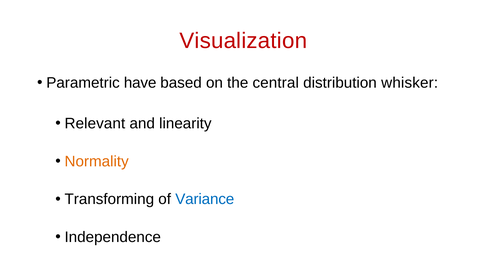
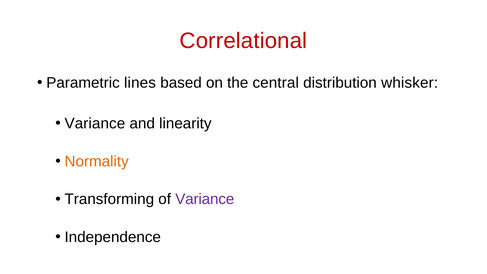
Visualization: Visualization -> Correlational
have: have -> lines
Relevant at (95, 123): Relevant -> Variance
Variance at (205, 199) colour: blue -> purple
